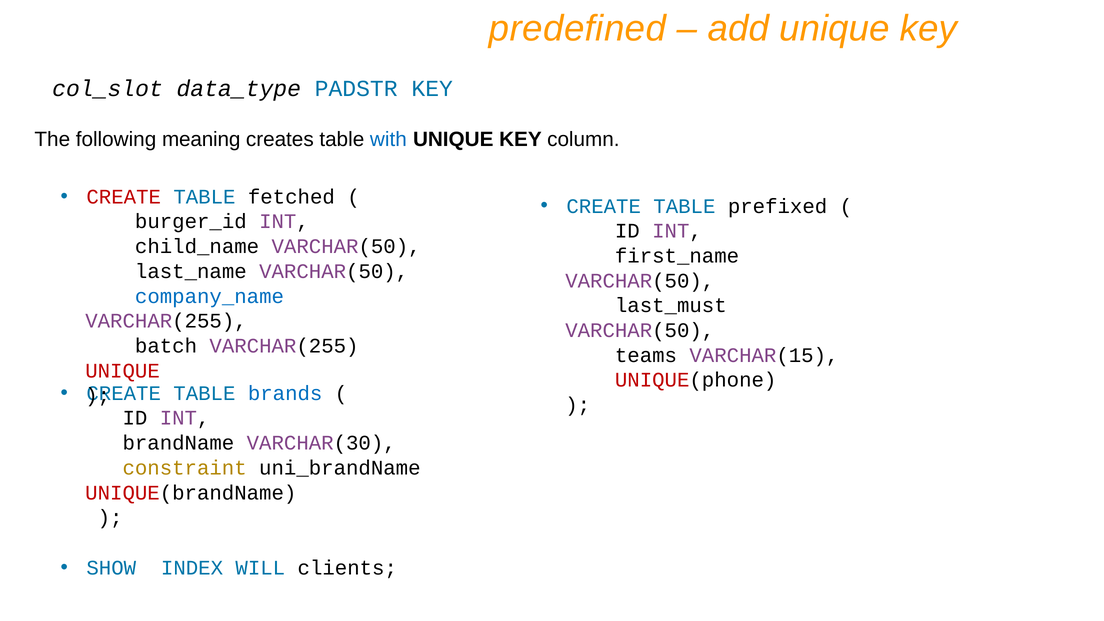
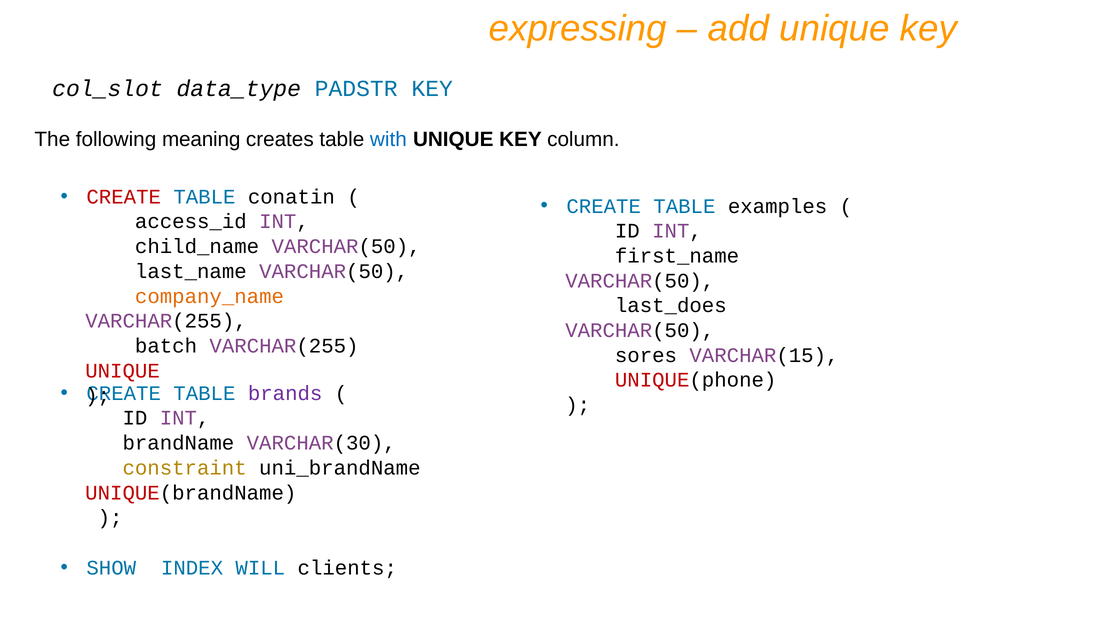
predefined: predefined -> expressing
fetched: fetched -> conatin
prefixed: prefixed -> examples
burger_id: burger_id -> access_id
company_name colour: blue -> orange
last_must: last_must -> last_does
teams: teams -> sores
brands colour: blue -> purple
